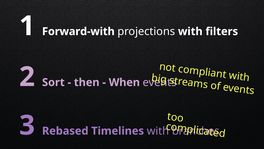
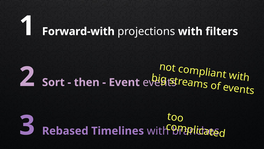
When: When -> Event
